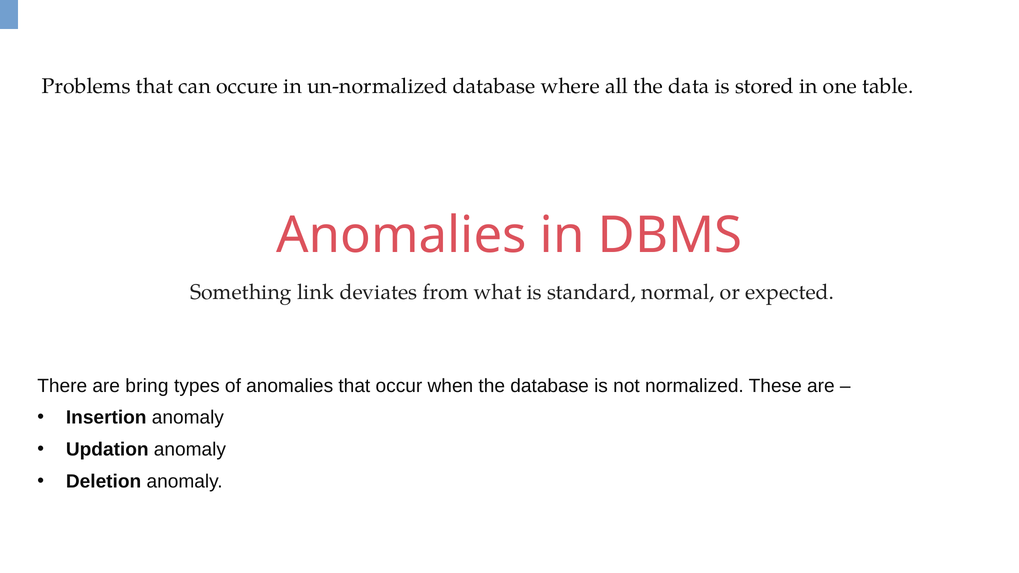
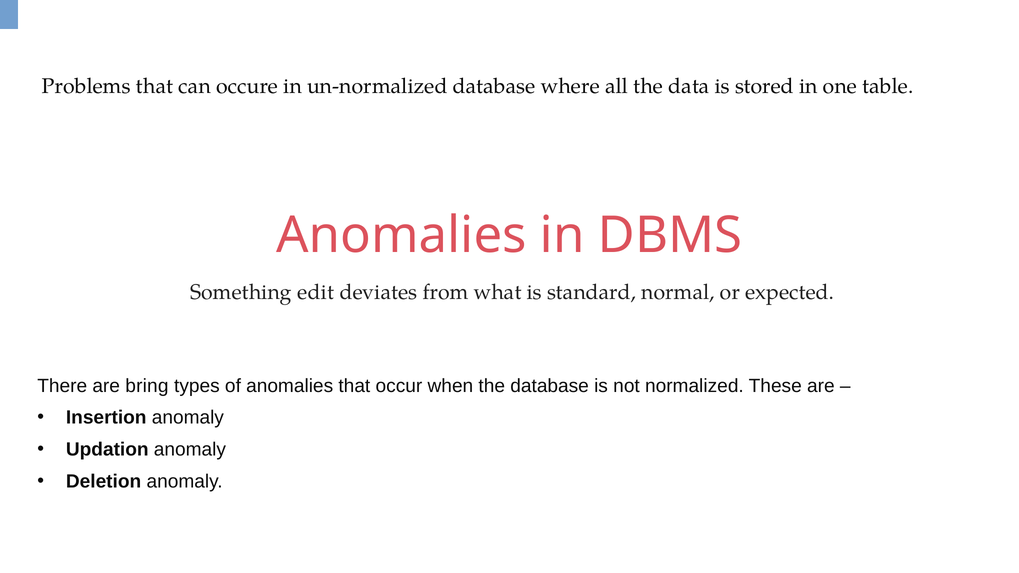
link: link -> edit
